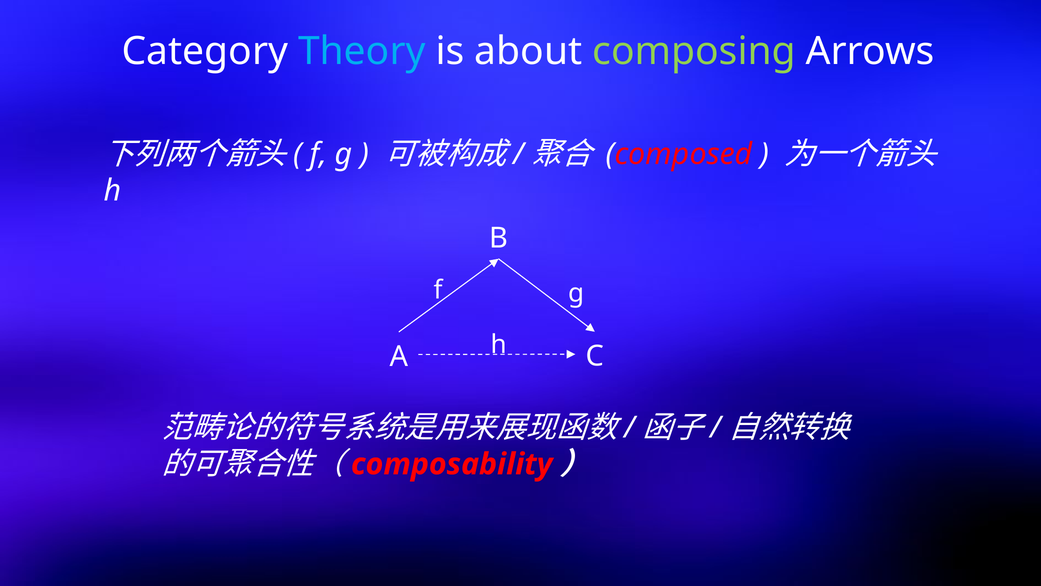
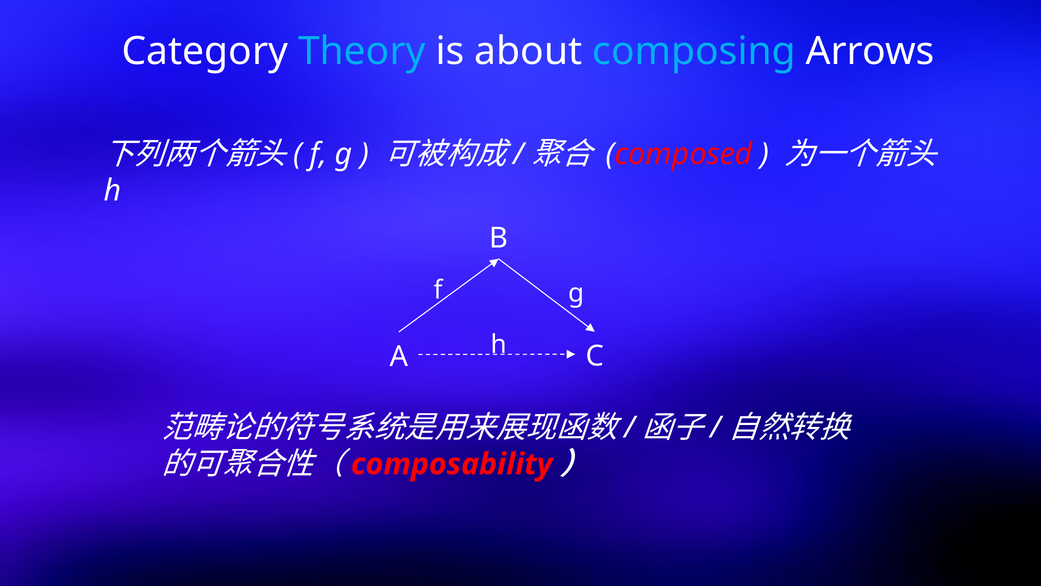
composing colour: light green -> light blue
